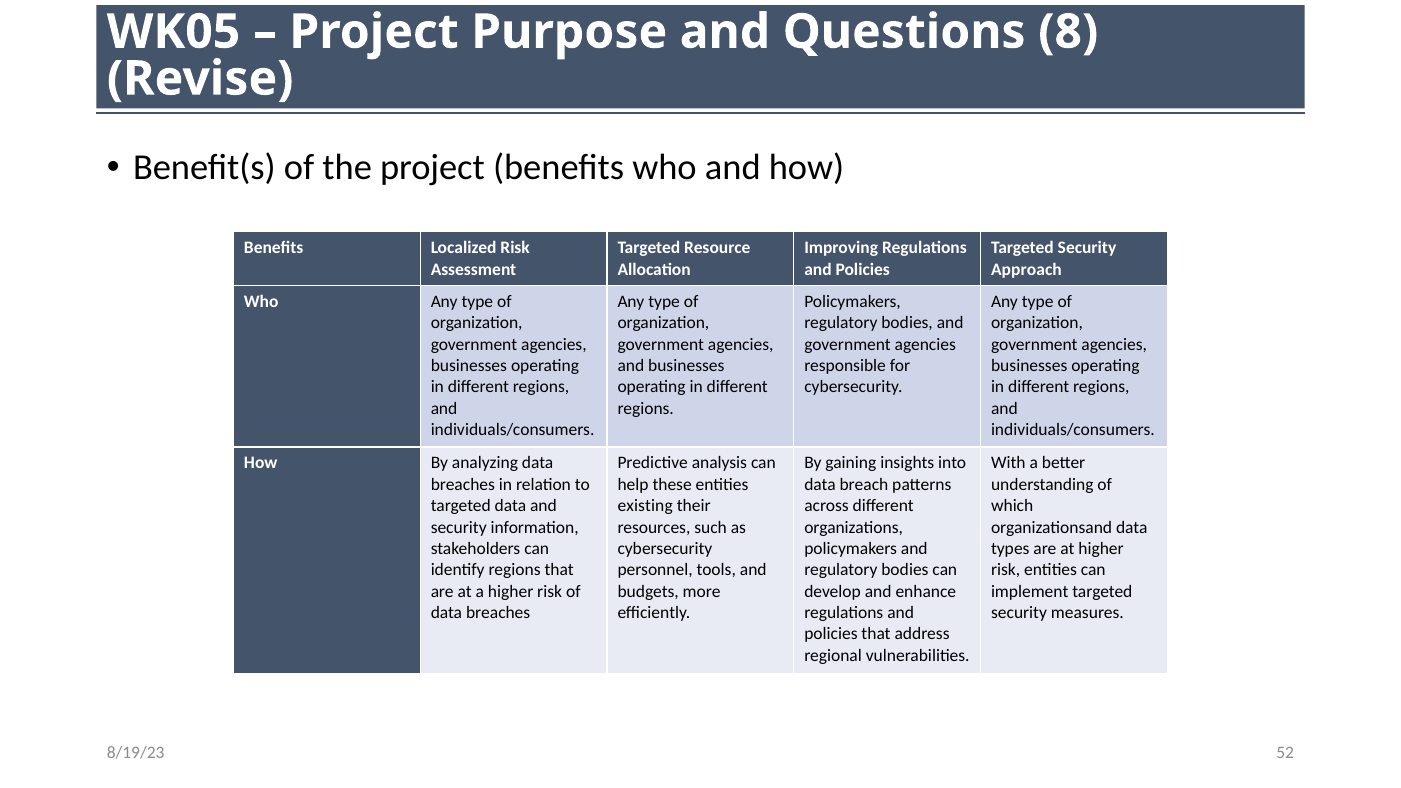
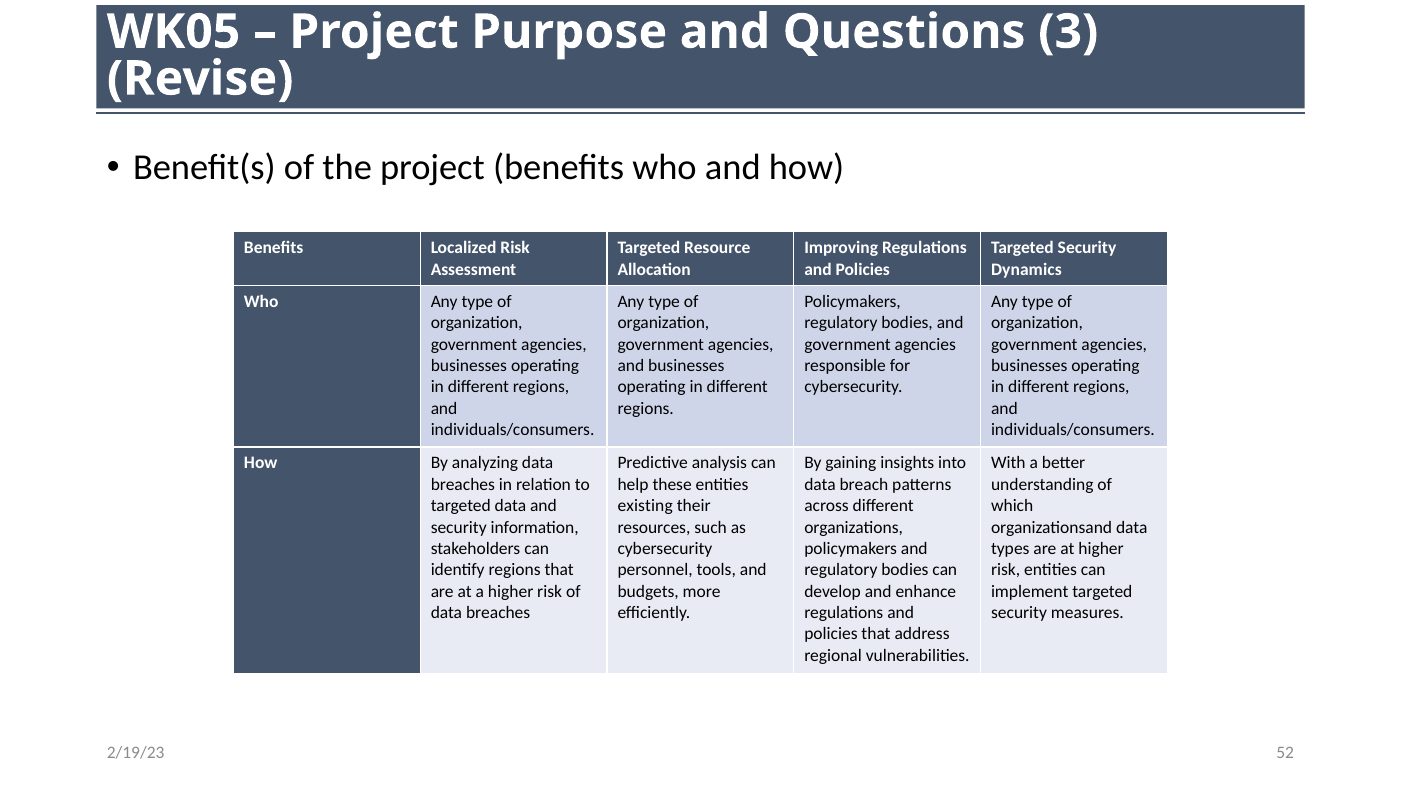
8: 8 -> 3
Approach: Approach -> Dynamics
8/19/23: 8/19/23 -> 2/19/23
